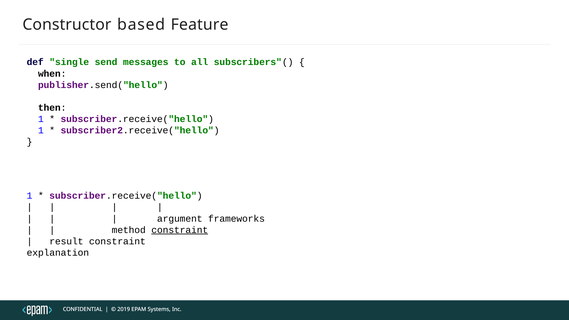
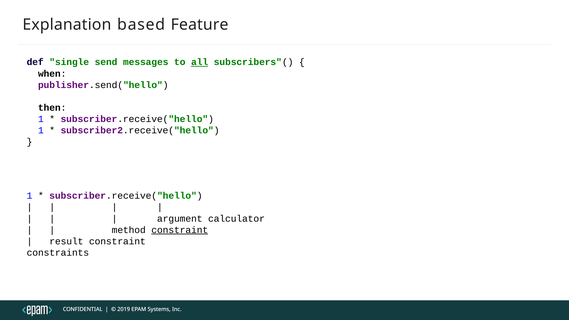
Constructor: Constructor -> Explanation
all underline: none -> present
frameworks: frameworks -> calculator
explanation: explanation -> constraints
